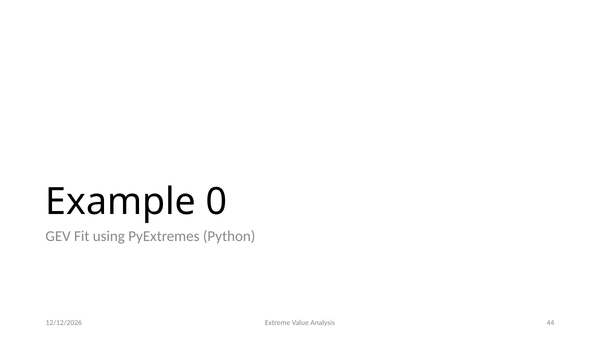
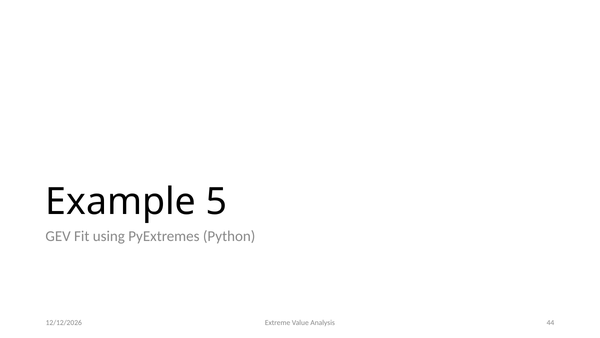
0: 0 -> 5
